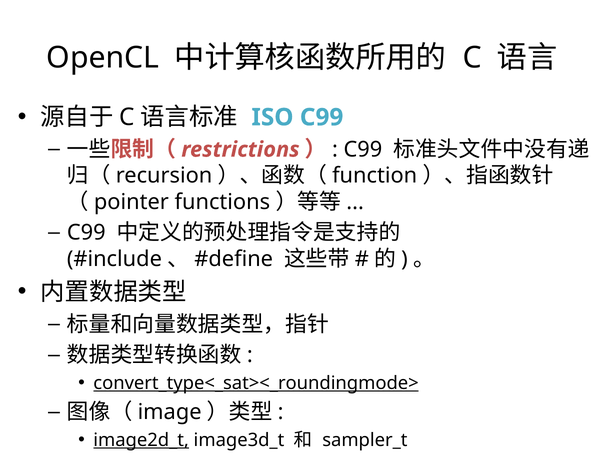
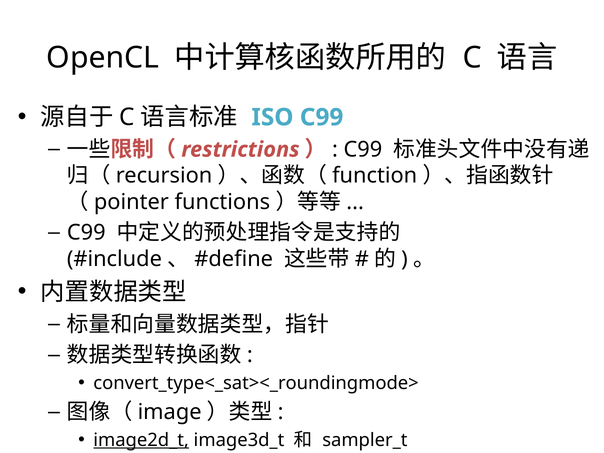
convert_type<_sat><_roundingmode> underline: present -> none
